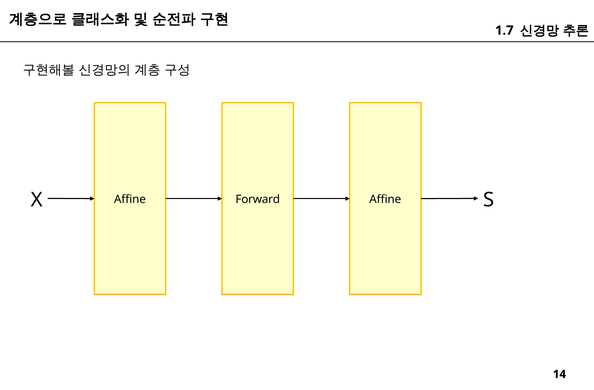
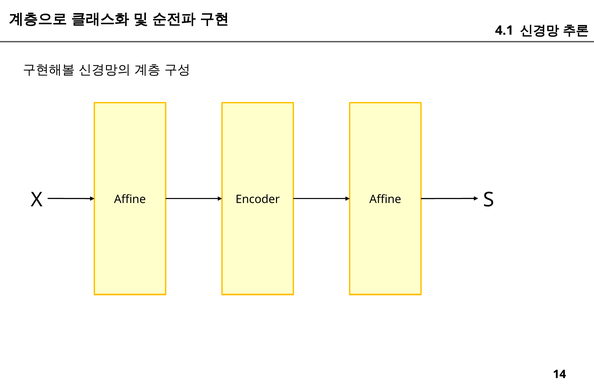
1.7: 1.7 -> 4.1
Forward: Forward -> Encoder
